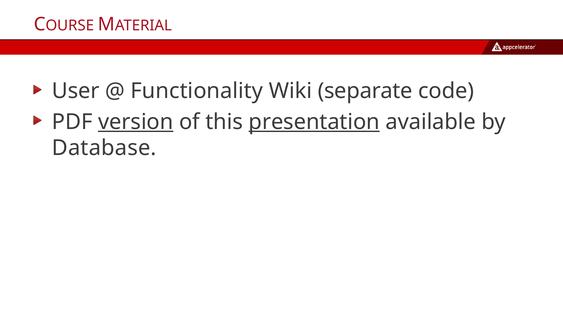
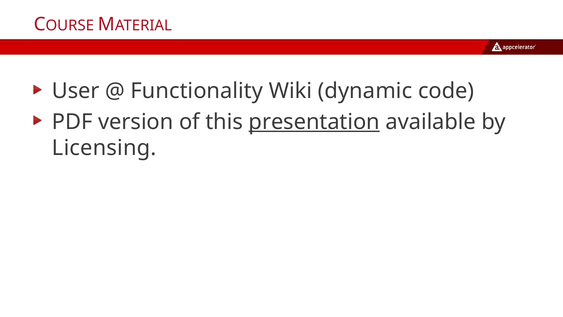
separate: separate -> dynamic
version underline: present -> none
Database: Database -> Licensing
